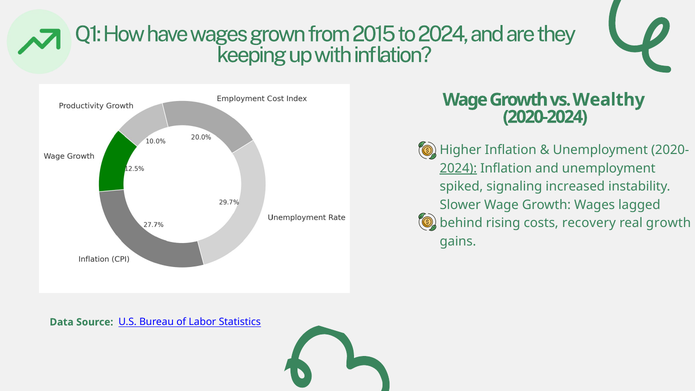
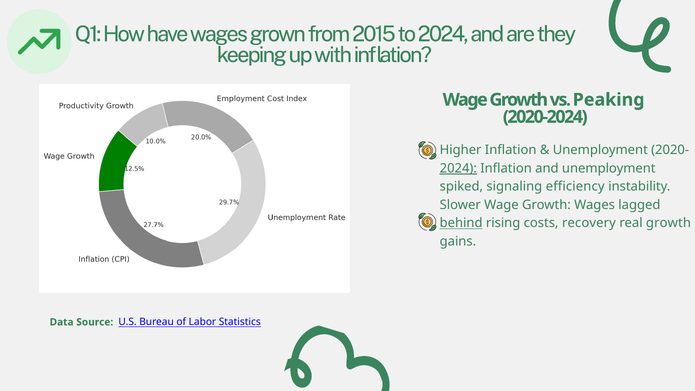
Wealthy: Wealthy -> Peaking
increased: increased -> efficiency
behind underline: none -> present
